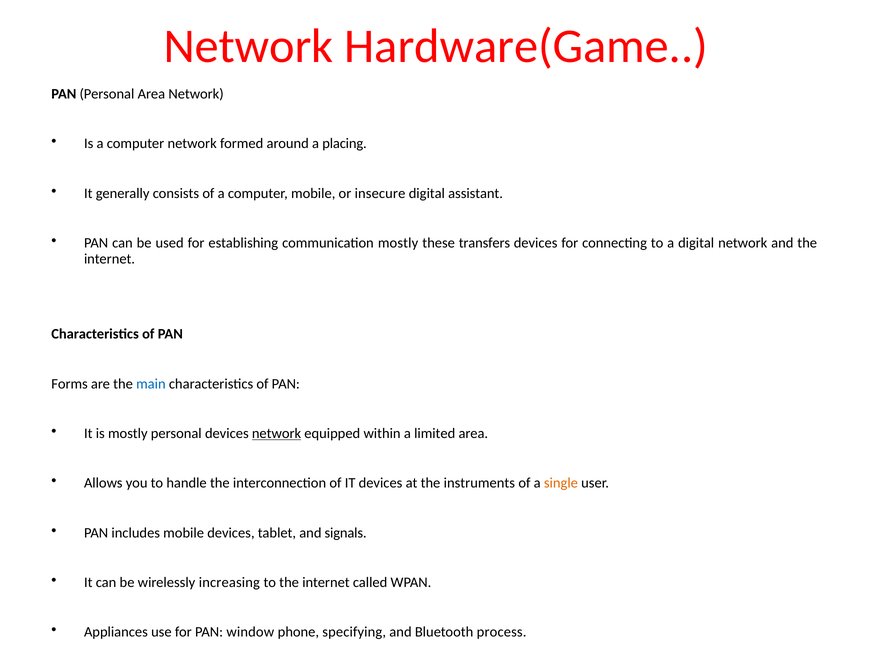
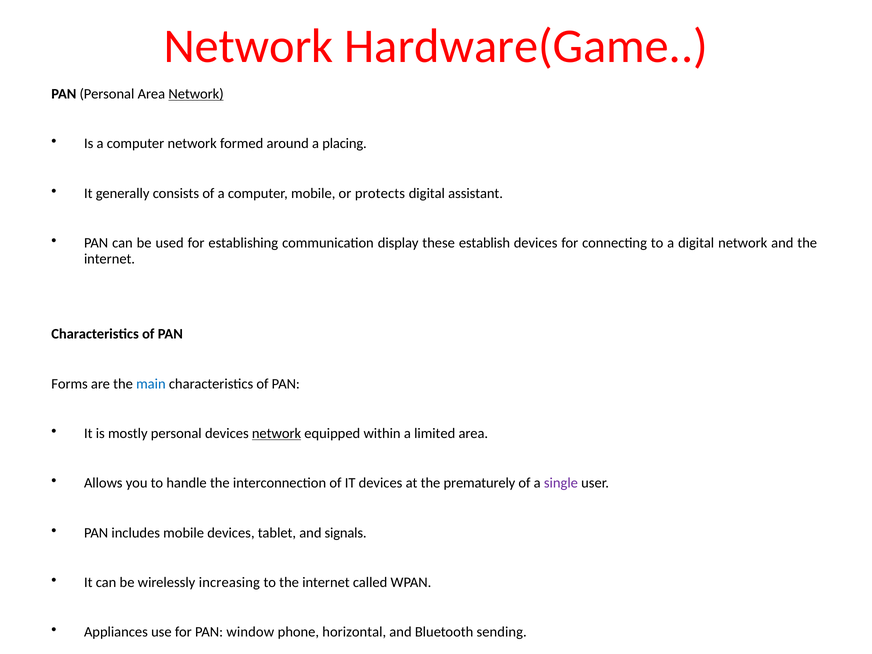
Network at (196, 94) underline: none -> present
insecure: insecure -> protects
communication mostly: mostly -> display
transfers: transfers -> establish
instruments: instruments -> prematurely
single colour: orange -> purple
specifying: specifying -> horizontal
process: process -> sending
